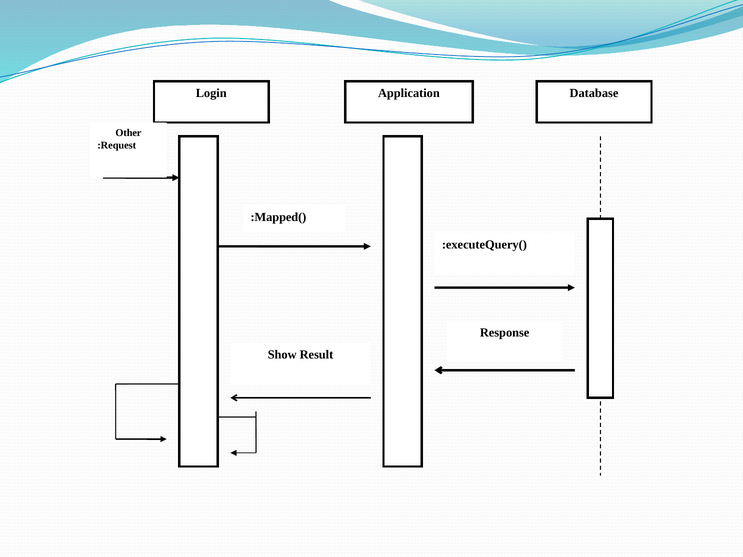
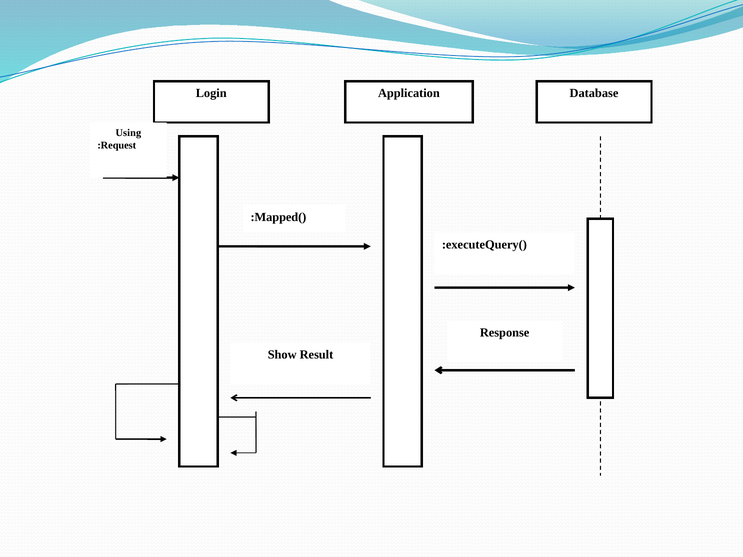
Other: Other -> Using
